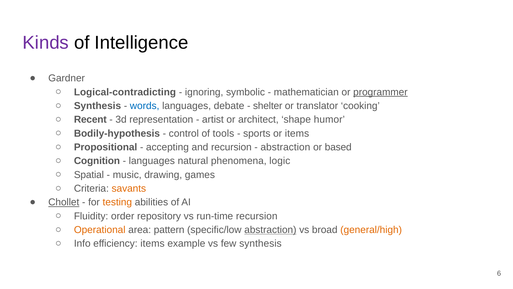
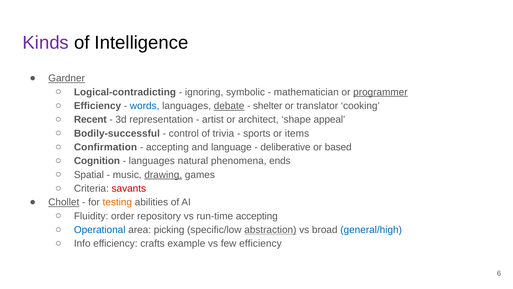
Gardner underline: none -> present
Synthesis at (97, 106): Synthesis -> Efficiency
debate underline: none -> present
humor: humor -> appeal
Bodily-hypothesis: Bodily-hypothesis -> Bodily-successful
tools: tools -> trivia
Propositional: Propositional -> Confirmation
and recursion: recursion -> language
abstraction at (285, 147): abstraction -> deliberative
logic: logic -> ends
drawing underline: none -> present
savants colour: orange -> red
run-time recursion: recursion -> accepting
Operational colour: orange -> blue
pattern: pattern -> picking
general/high colour: orange -> blue
efficiency items: items -> crafts
few synthesis: synthesis -> efficiency
